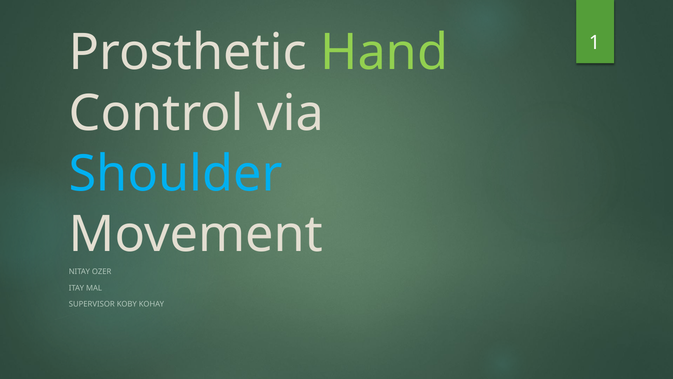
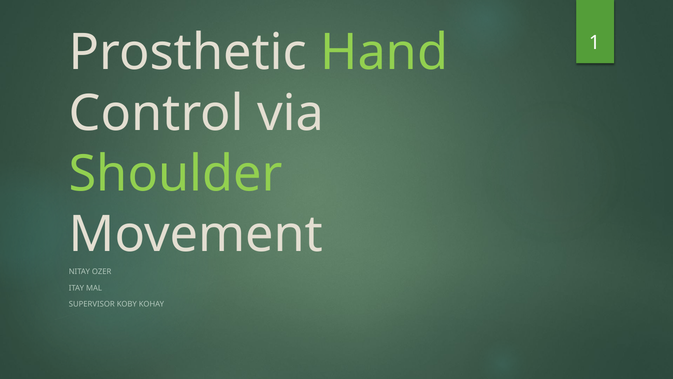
Shoulder colour: light blue -> light green
